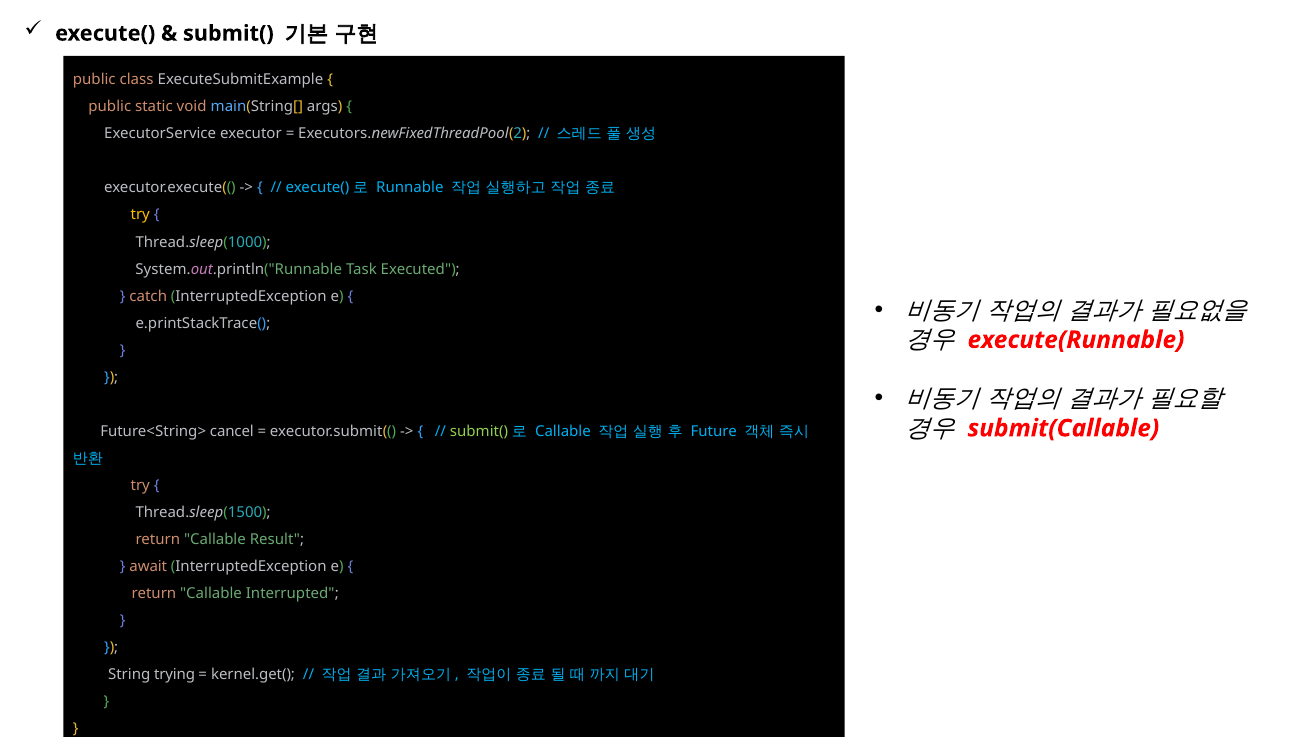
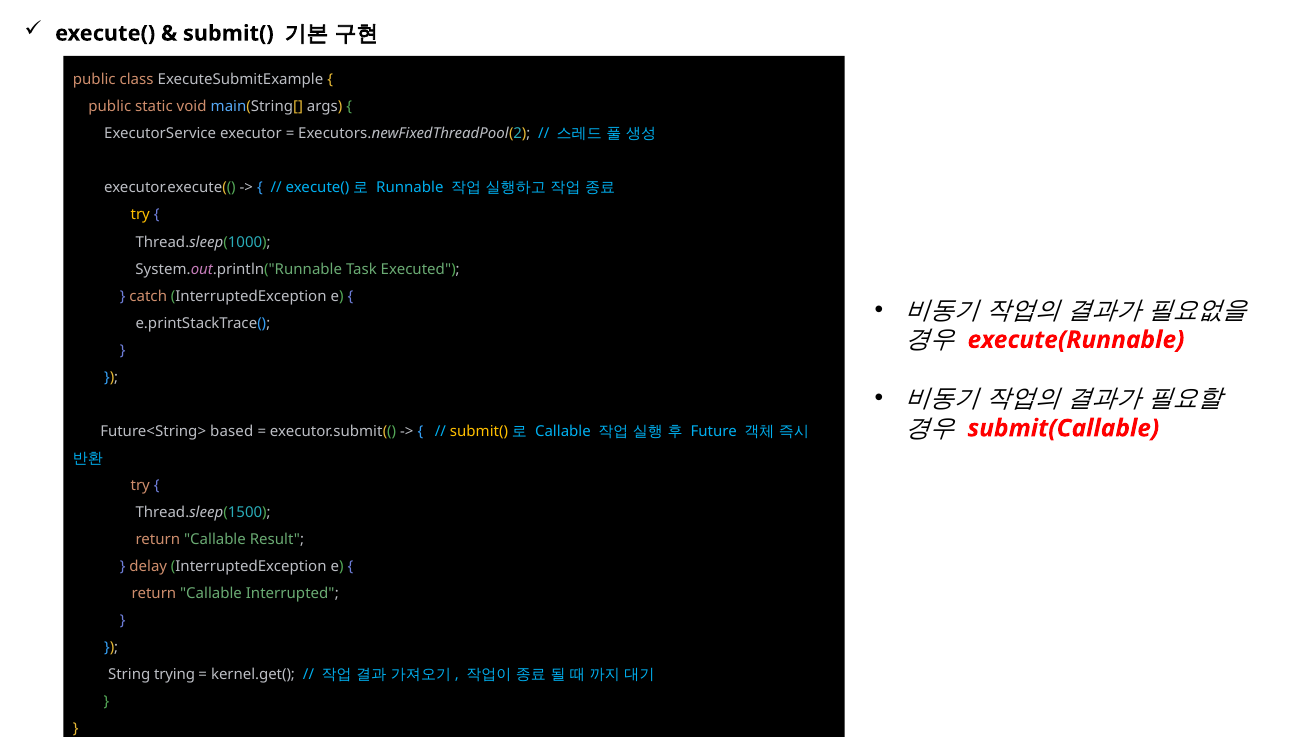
cancel: cancel -> based
submit( at (479, 432) colour: light green -> yellow
await: await -> delay
